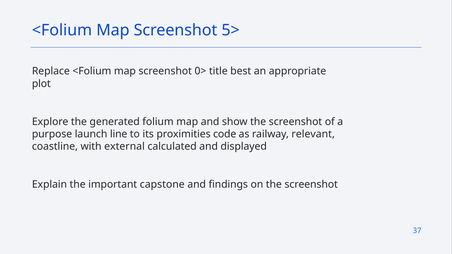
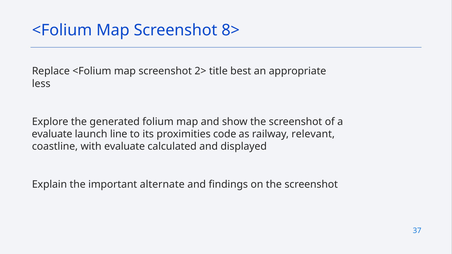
5>: 5> -> 8>
0>: 0> -> 2>
plot: plot -> less
purpose at (52, 134): purpose -> evaluate
with external: external -> evaluate
capstone: capstone -> alternate
